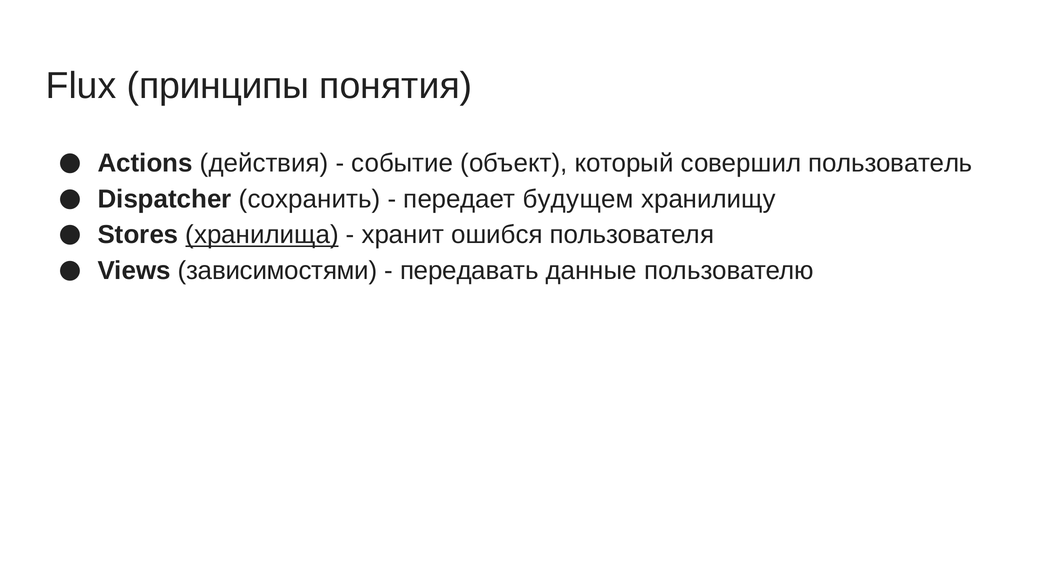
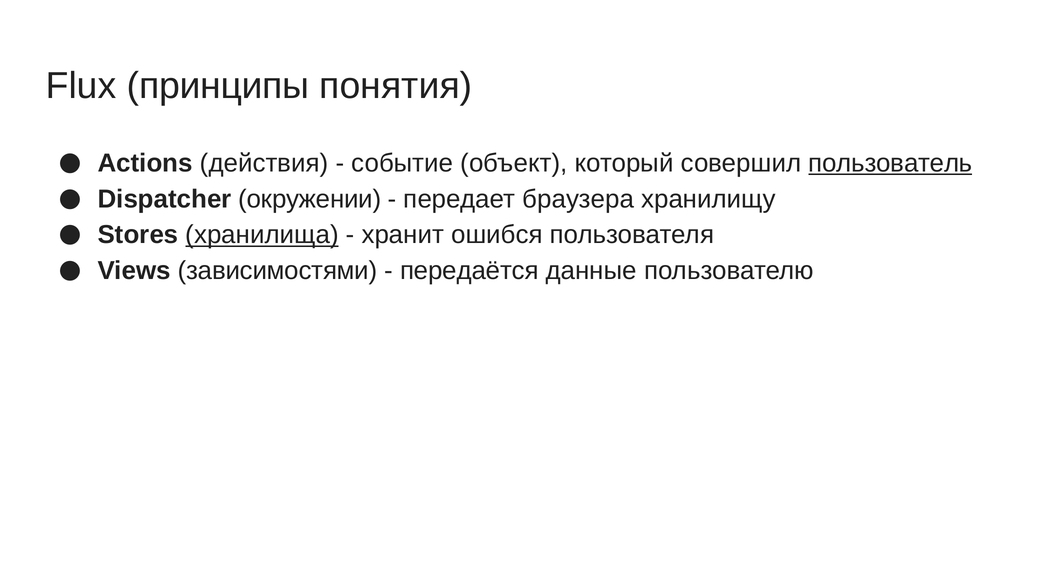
пользователь underline: none -> present
сохранить: сохранить -> окружении
будущем: будущем -> браузера
передавать: передавать -> передаётся
